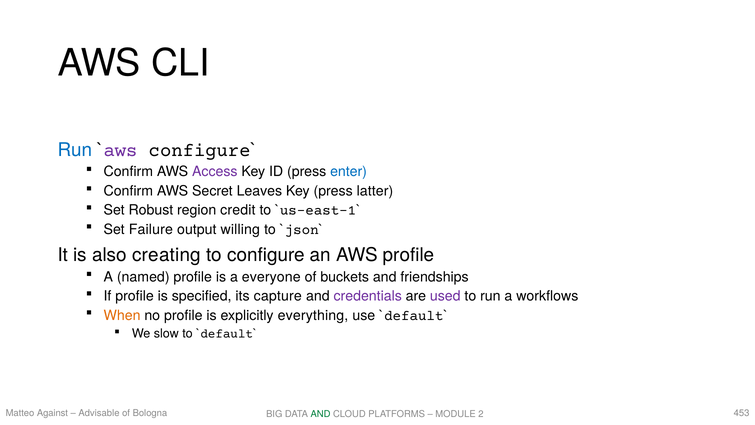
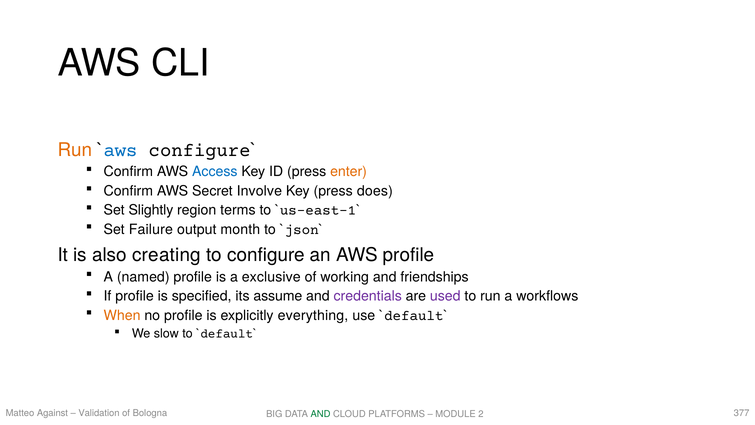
Run at (75, 150) colour: blue -> orange
aws at (120, 150) colour: purple -> blue
Access colour: purple -> blue
enter colour: blue -> orange
Leaves: Leaves -> Involve
latter: latter -> does
Robust: Robust -> Slightly
credit: credit -> terms
willing: willing -> month
everyone: everyone -> exclusive
buckets: buckets -> working
capture: capture -> assume
Advisable: Advisable -> Validation
453: 453 -> 377
